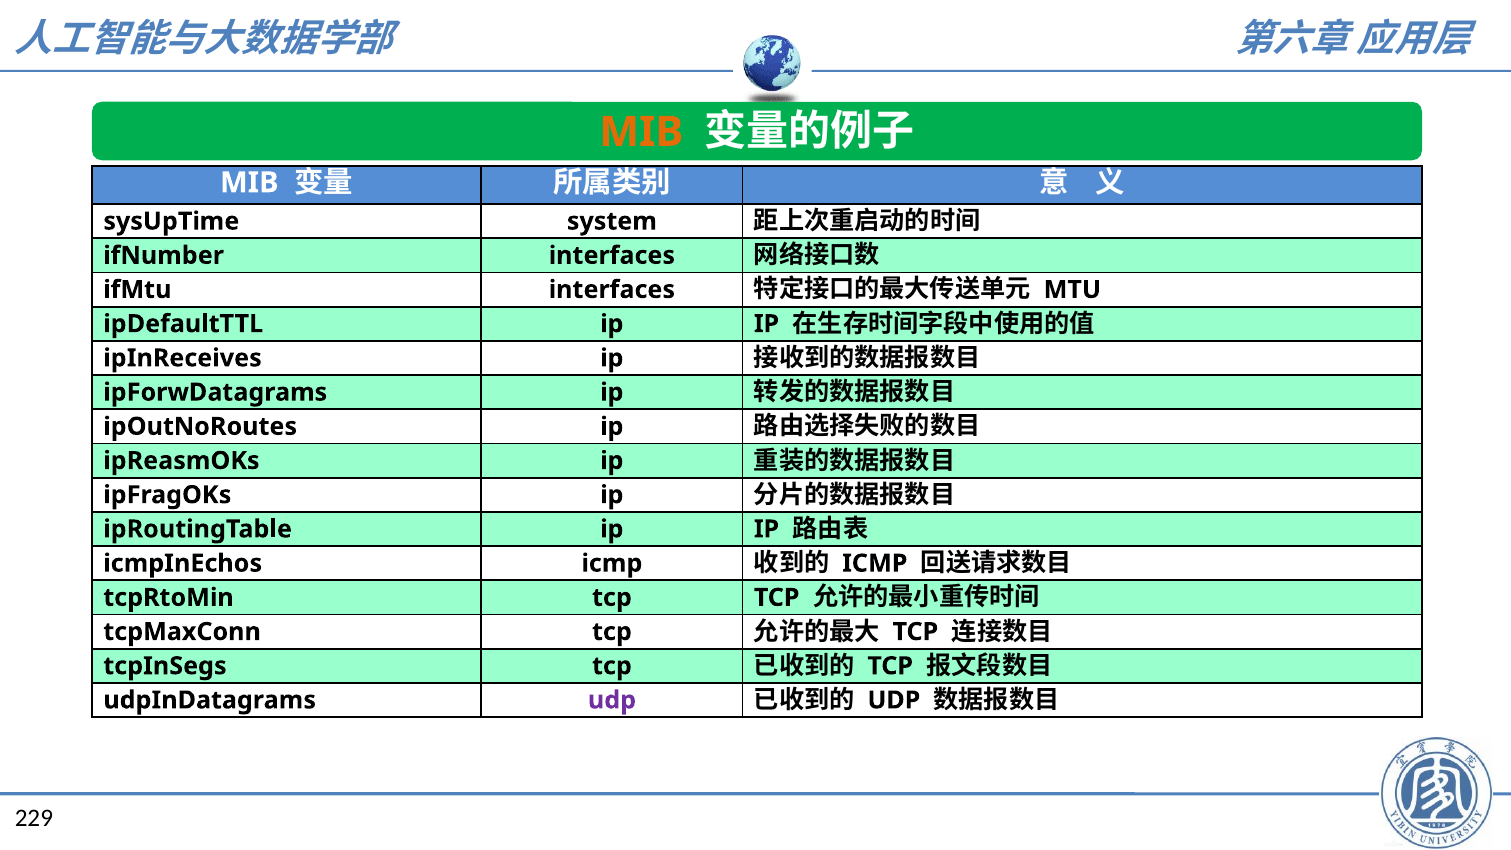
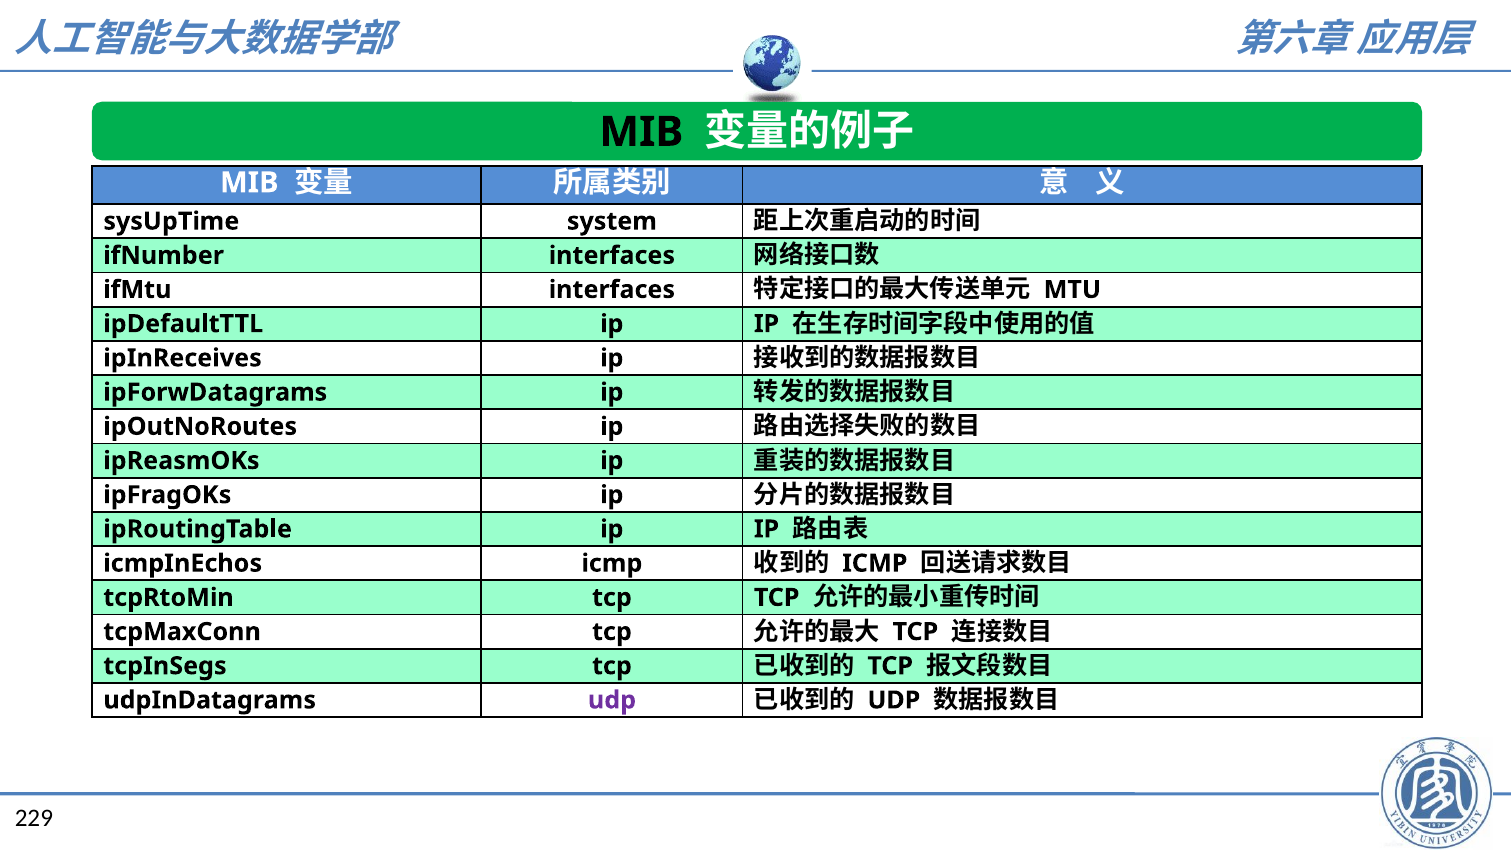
MIB at (641, 132) colour: orange -> black
